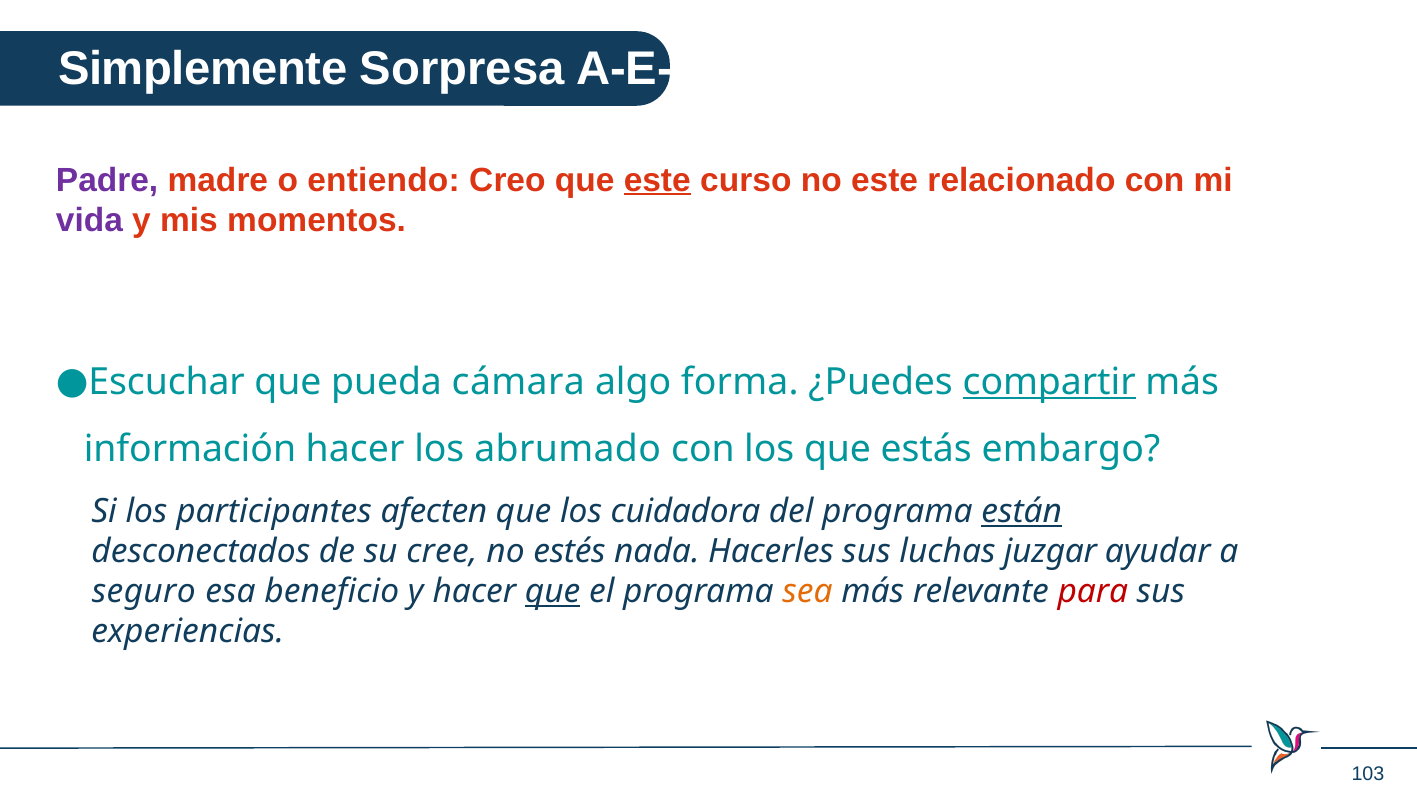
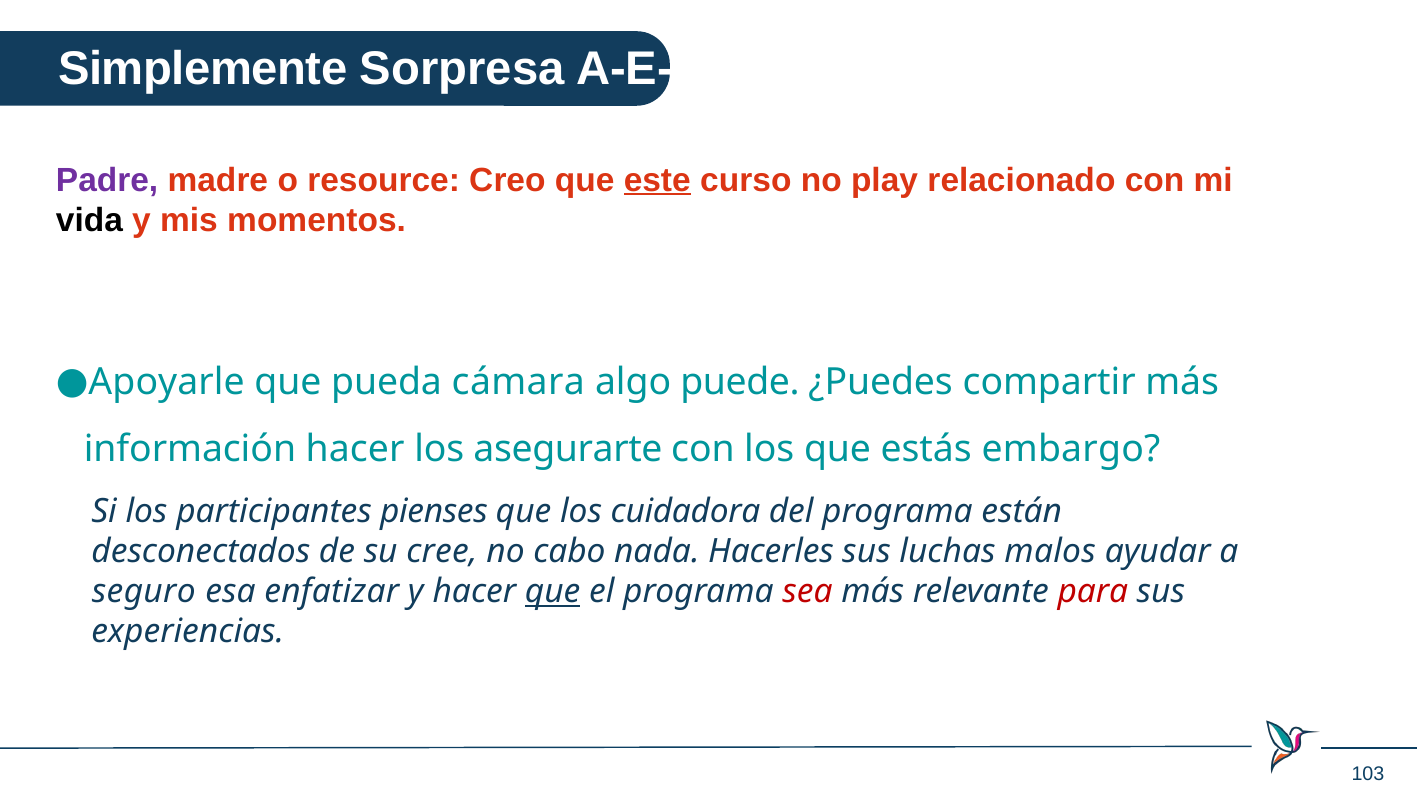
entiendo: entiendo -> resource
no este: este -> play
vida colour: purple -> black
Escuchar: Escuchar -> Apoyarle
forma: forma -> puede
compartir underline: present -> none
abrumado: abrumado -> asegurarte
afecten: afecten -> pienses
están underline: present -> none
estés: estés -> cabo
juzgar: juzgar -> malos
beneficio: beneficio -> enfatizar
sea colour: orange -> red
